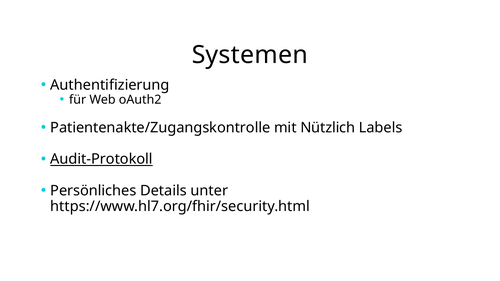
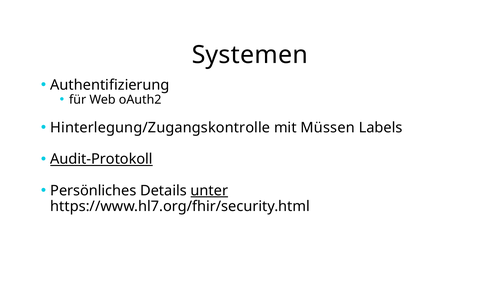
Patientenakte/Zugangskontrolle: Patientenakte/Zugangskontrolle -> Hinterlegung/Zugangskontrolle
Nützlich: Nützlich -> Müssen
unter underline: none -> present
